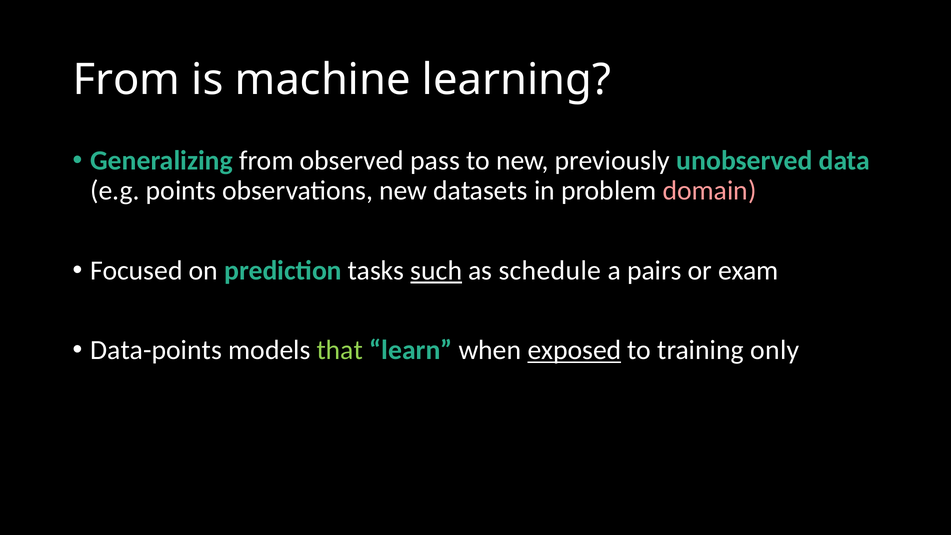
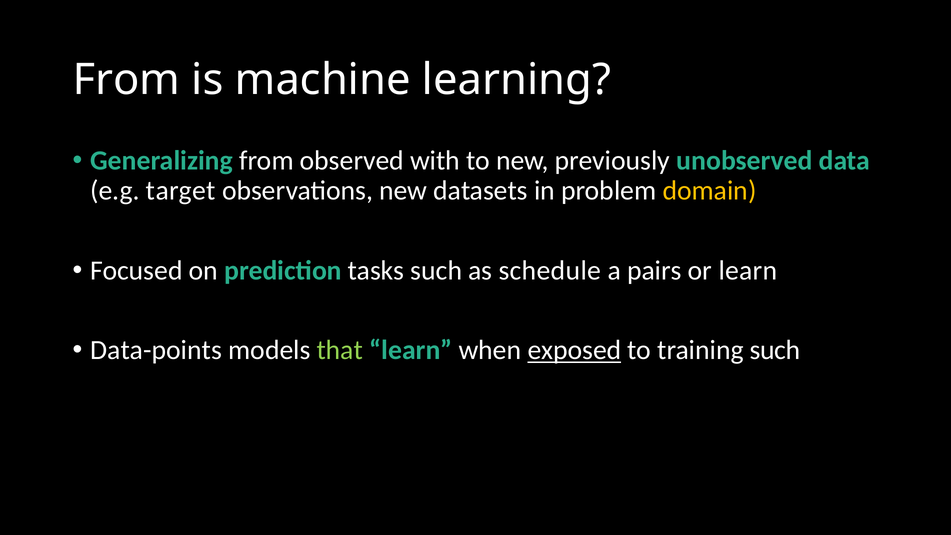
pass: pass -> with
points: points -> target
domain colour: pink -> yellow
such at (436, 270) underline: present -> none
or exam: exam -> learn
training only: only -> such
